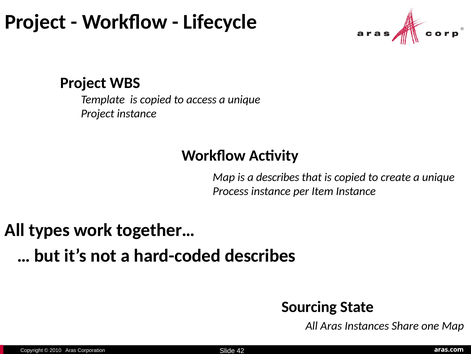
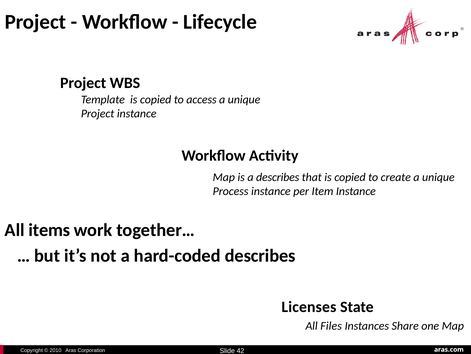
types: types -> items
Sourcing: Sourcing -> Licenses
All Aras: Aras -> Files
